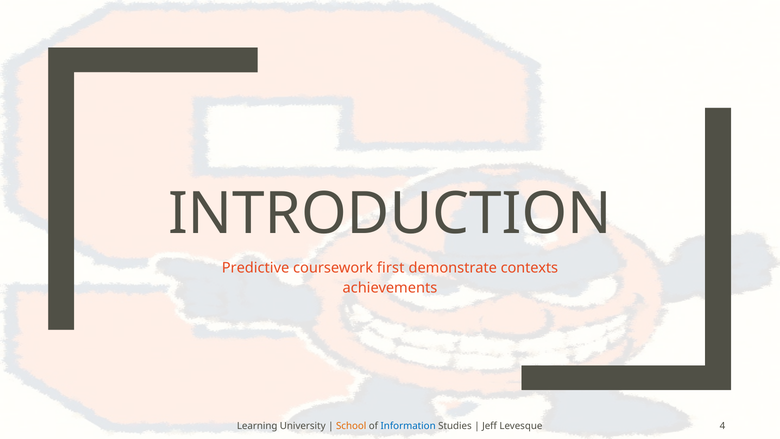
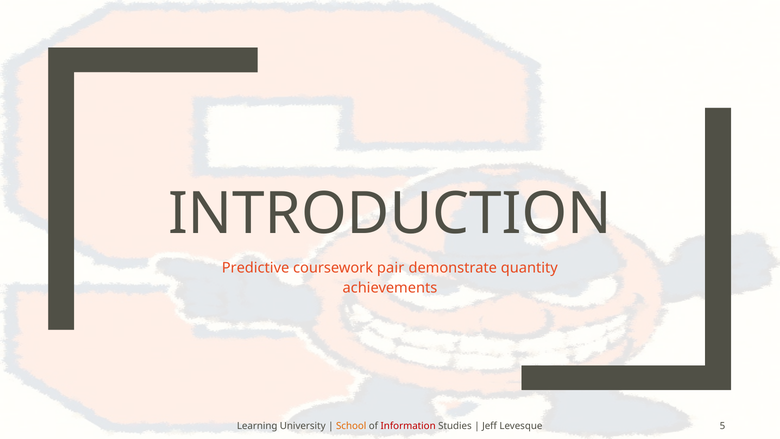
first: first -> pair
contexts: contexts -> quantity
Information colour: blue -> red
4: 4 -> 5
